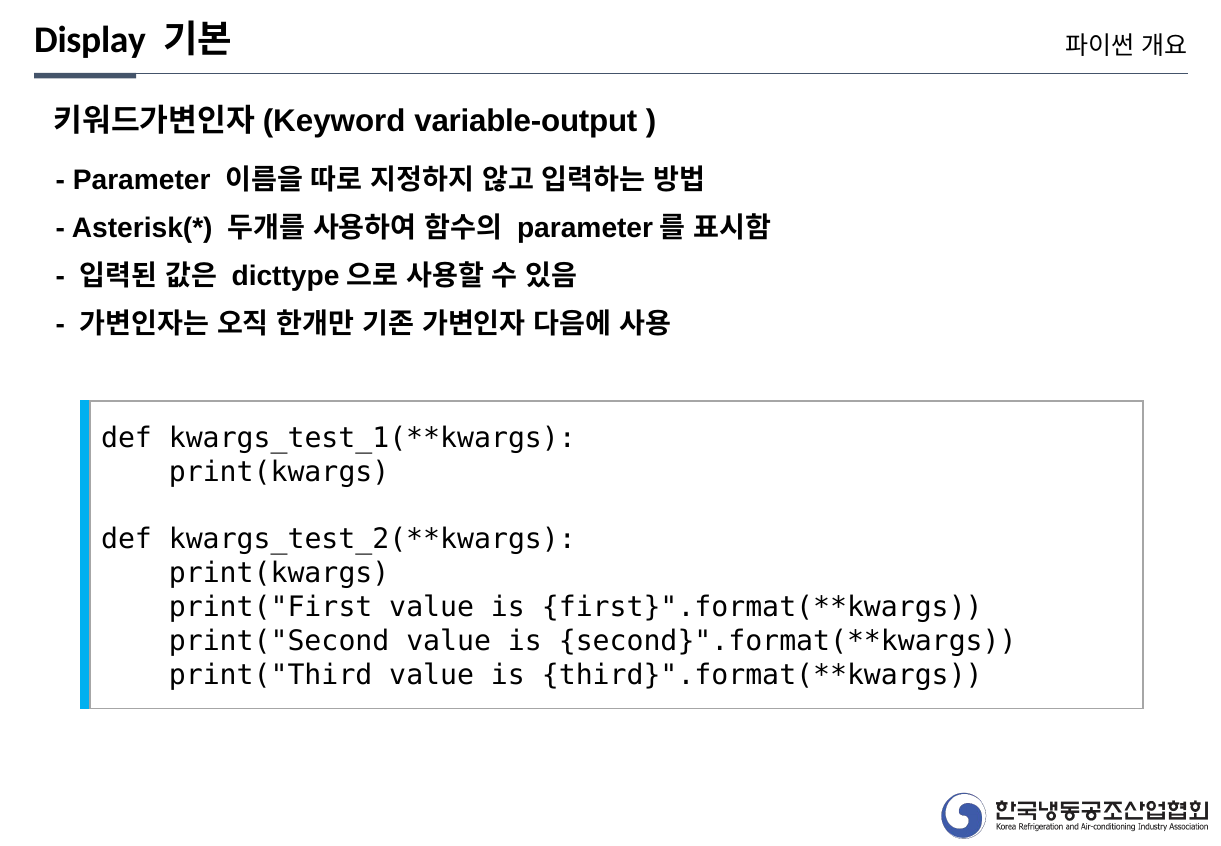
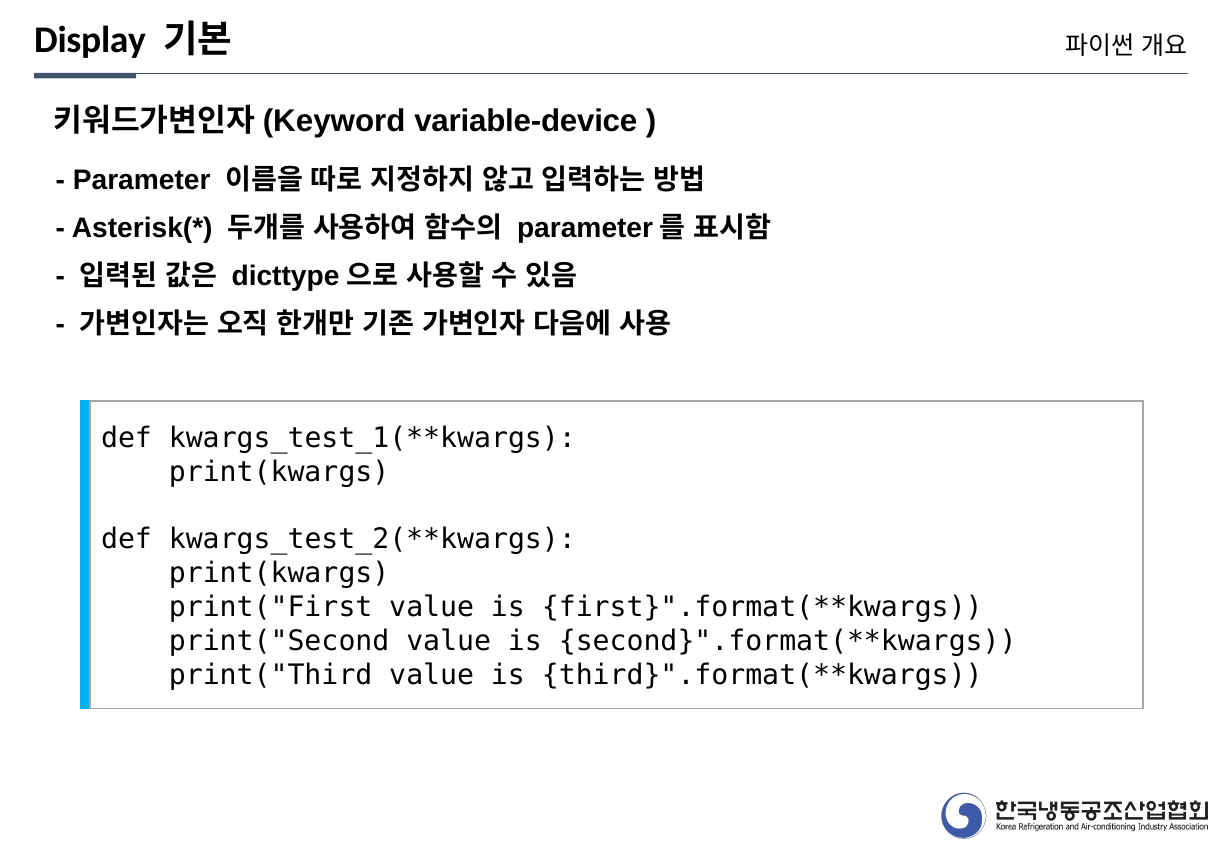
variable-output: variable-output -> variable-device
